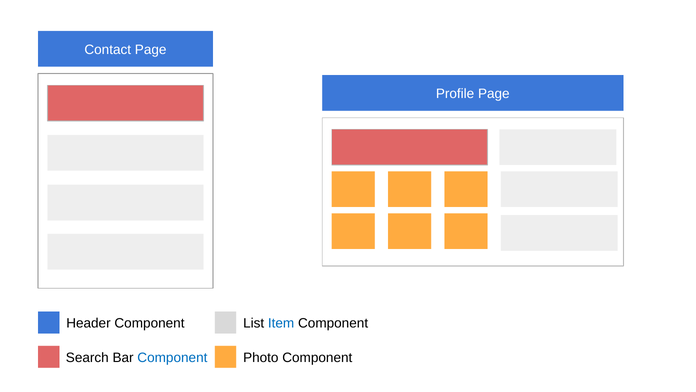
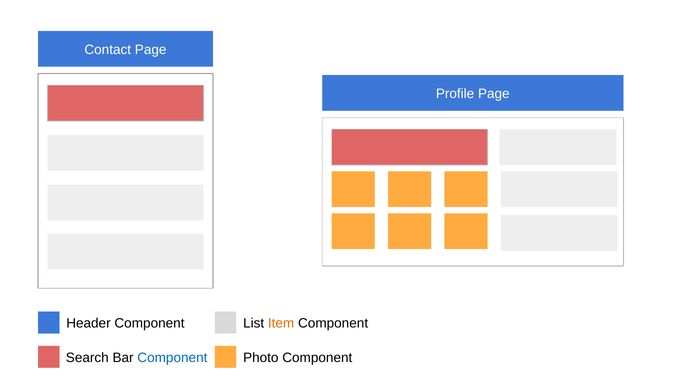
Item colour: blue -> orange
